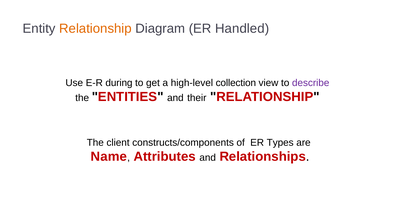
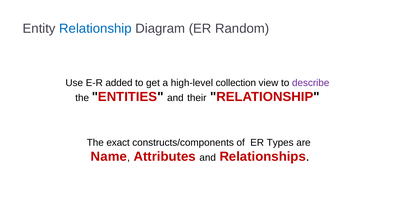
Relationship at (95, 29) colour: orange -> blue
Handled: Handled -> Random
during: during -> added
client: client -> exact
